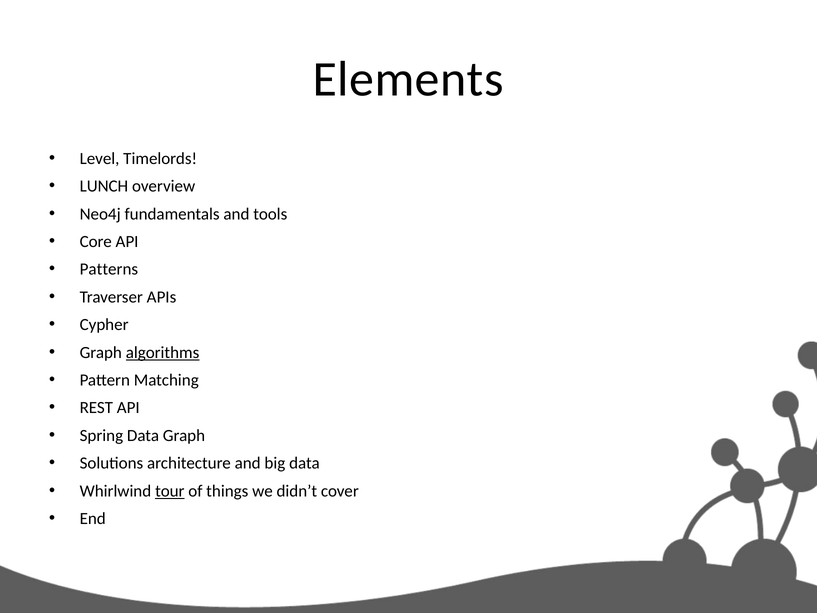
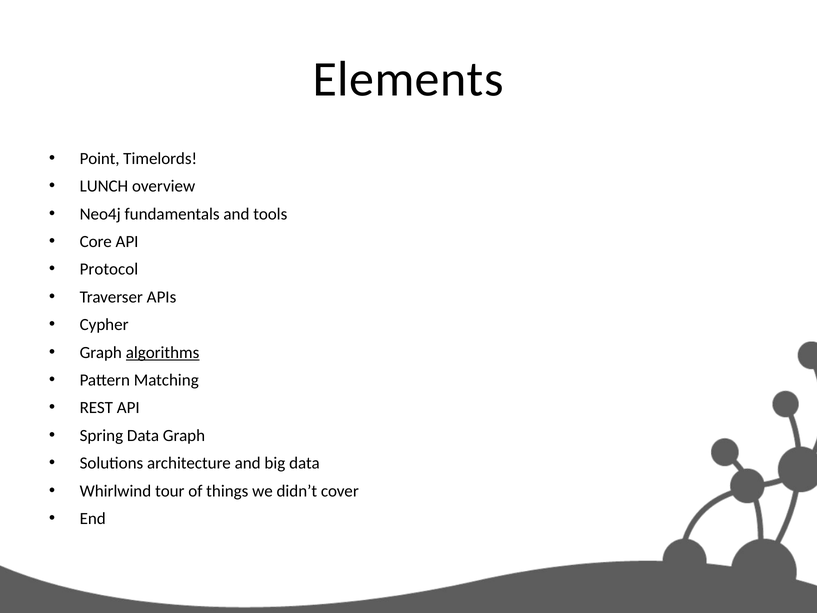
Level: Level -> Point
Patterns: Patterns -> Protocol
tour underline: present -> none
